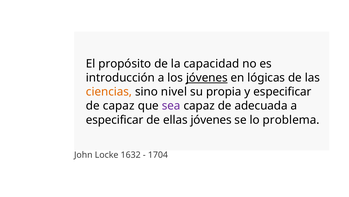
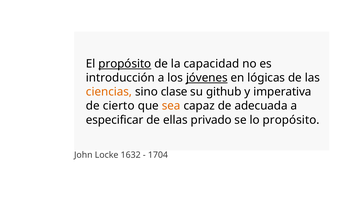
propósito at (125, 64) underline: none -> present
nivel: nivel -> clase
propia: propia -> github
y especificar: especificar -> imperativa
de capaz: capaz -> cierto
sea colour: purple -> orange
ellas jóvenes: jóvenes -> privado
lo problema: problema -> propósito
